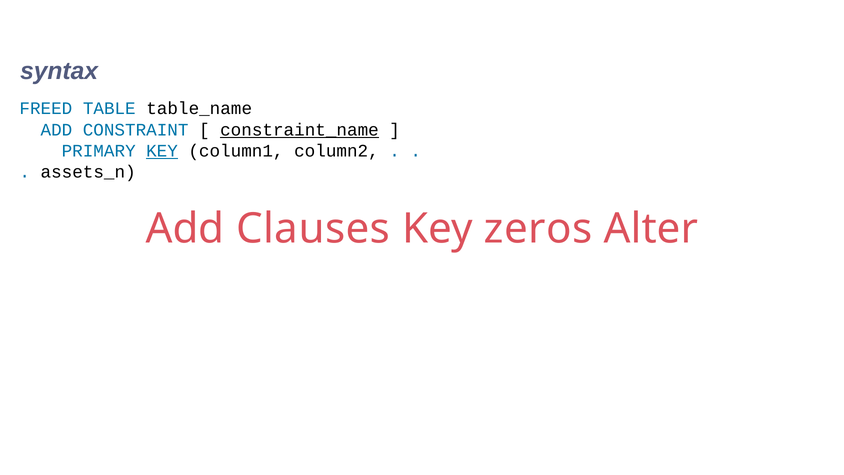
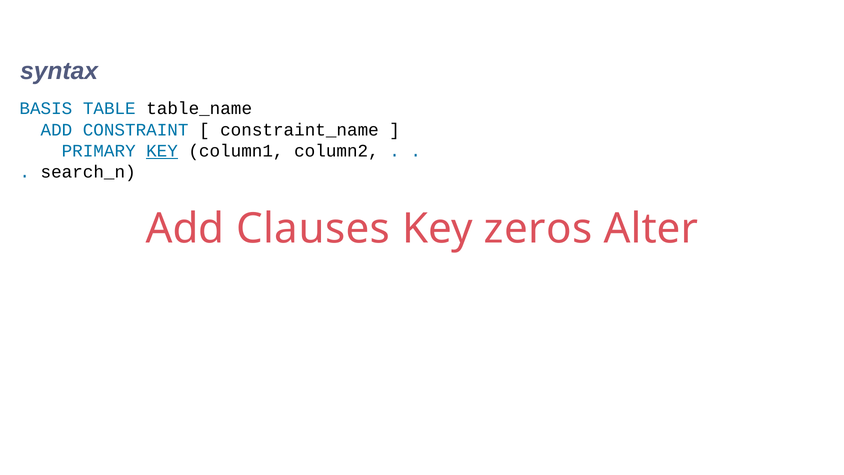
FREED: FREED -> BASIS
constraint_name underline: present -> none
assets_n: assets_n -> search_n
